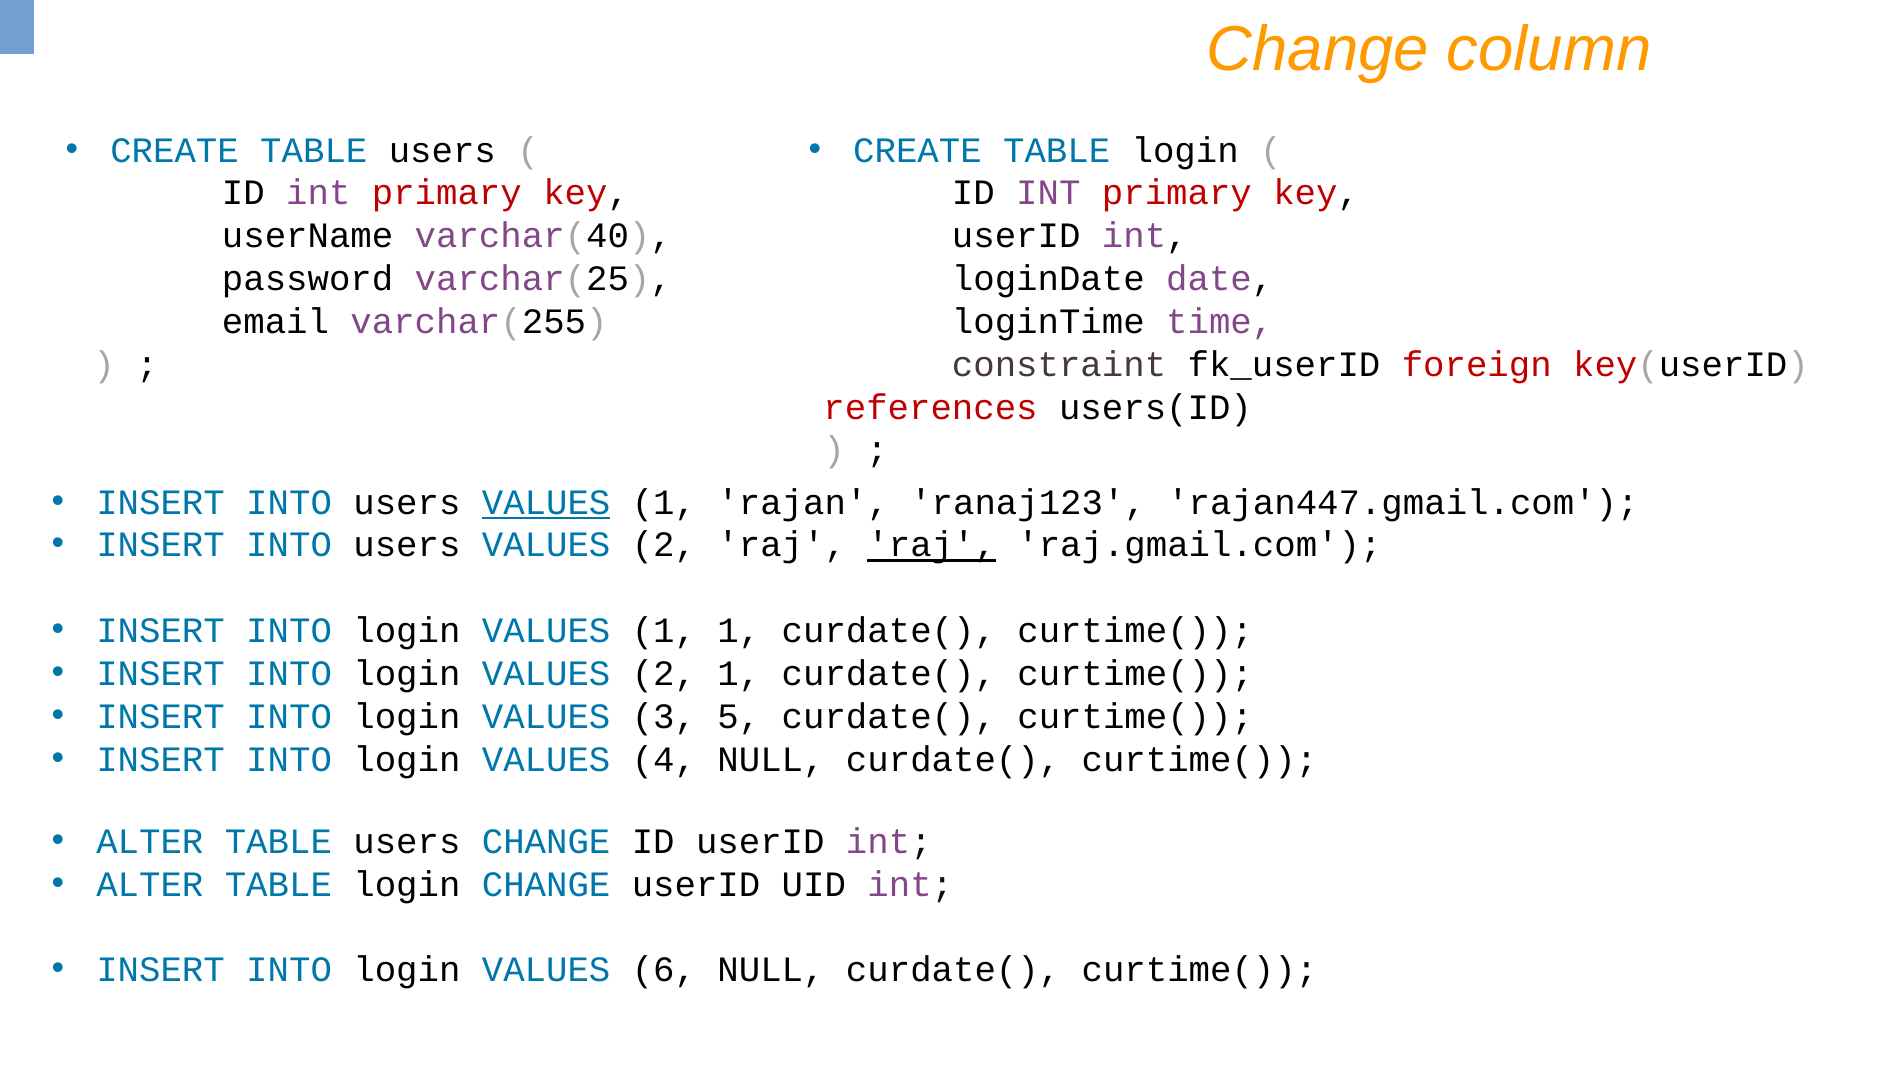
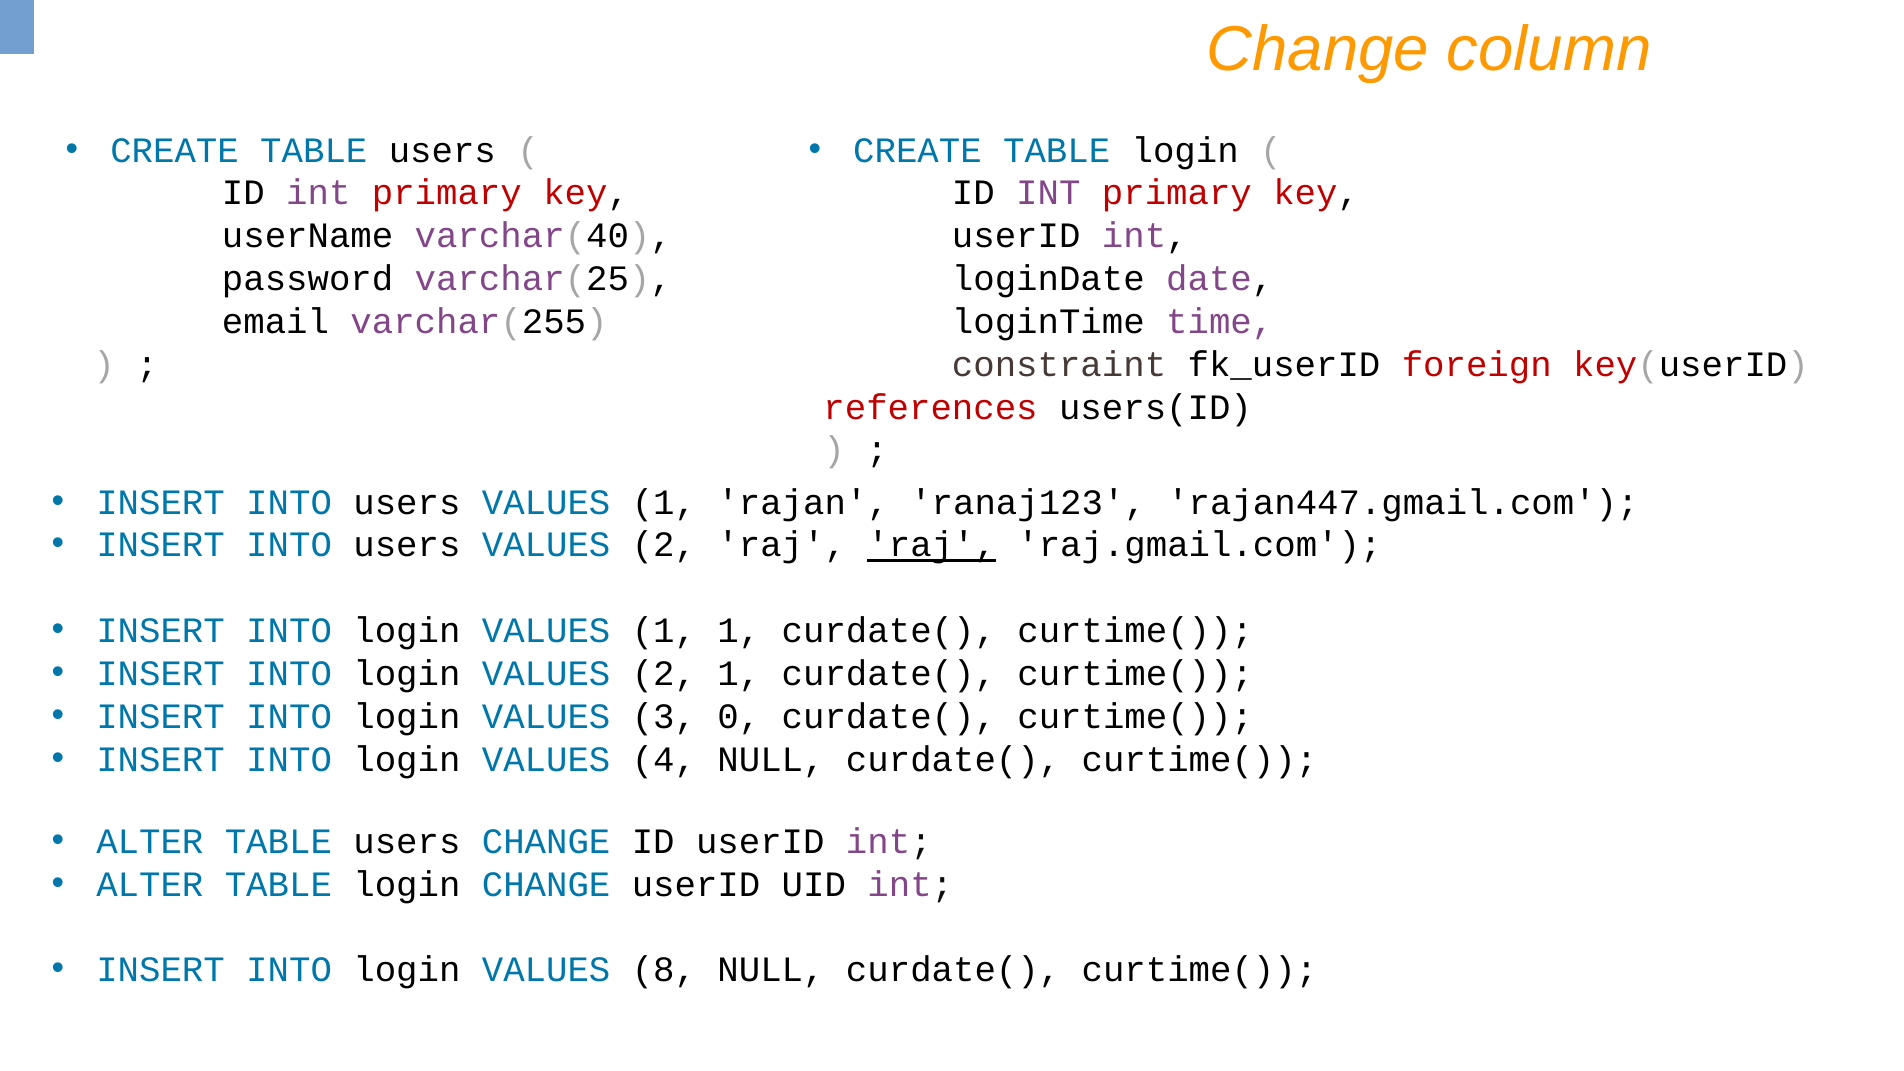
VALUES at (546, 502) underline: present -> none
5: 5 -> 0
6: 6 -> 8
